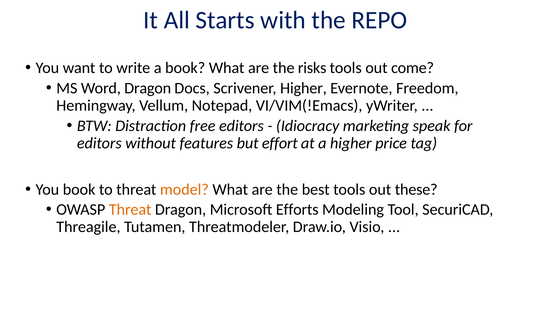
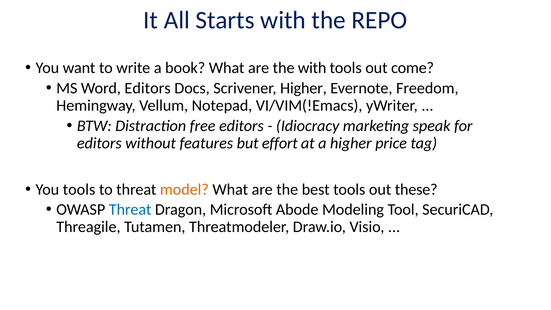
the risks: risks -> with
Word Dragon: Dragon -> Editors
You book: book -> tools
Threat at (130, 210) colour: orange -> blue
Efforts: Efforts -> Abode
